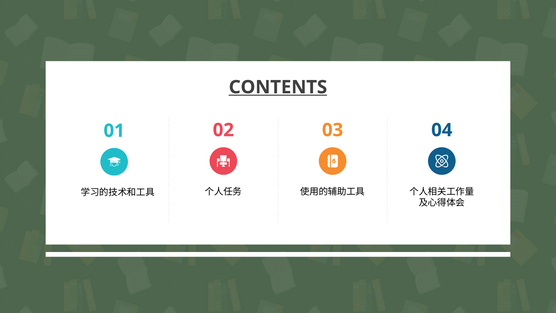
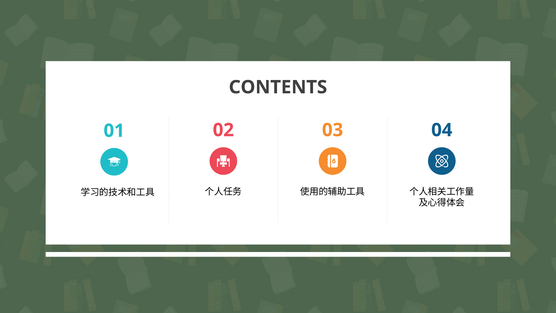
CONTENTS underline: present -> none
